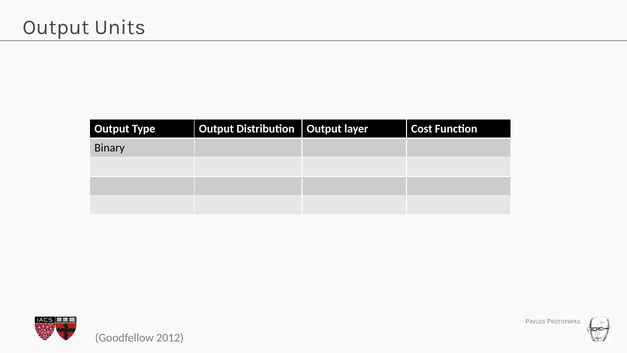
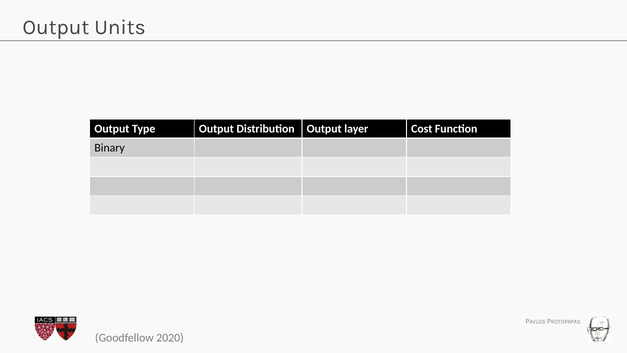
2012: 2012 -> 2020
